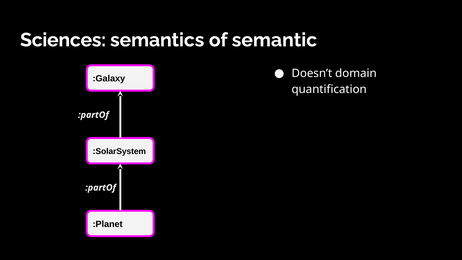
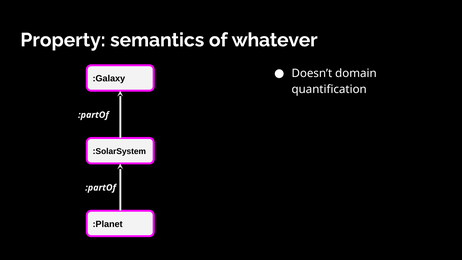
Sciences: Sciences -> Property
semantic: semantic -> whatever
